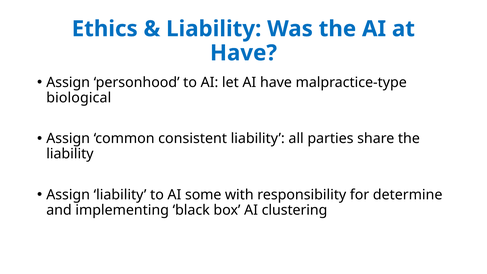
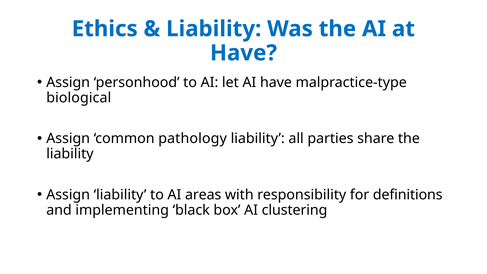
consistent: consistent -> pathology
some: some -> areas
determine: determine -> definitions
